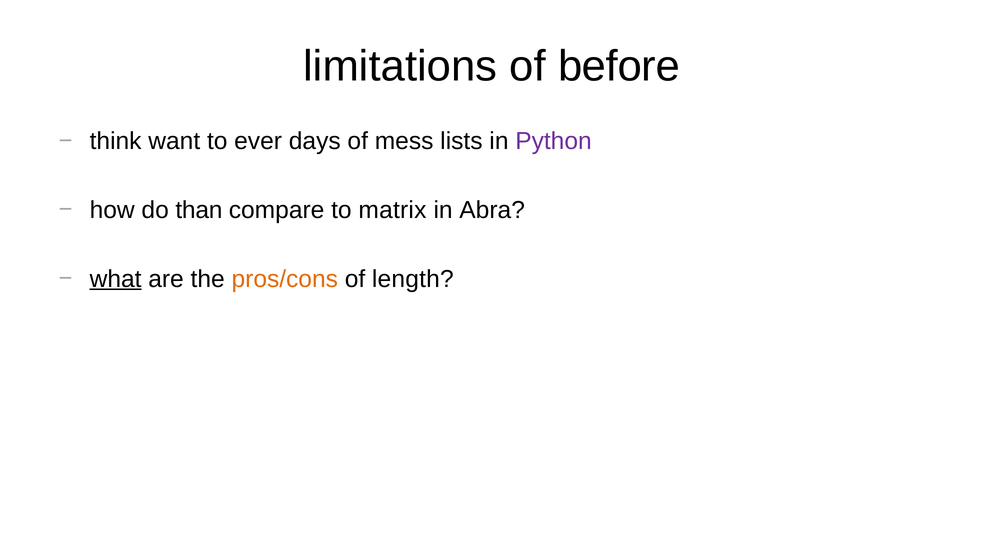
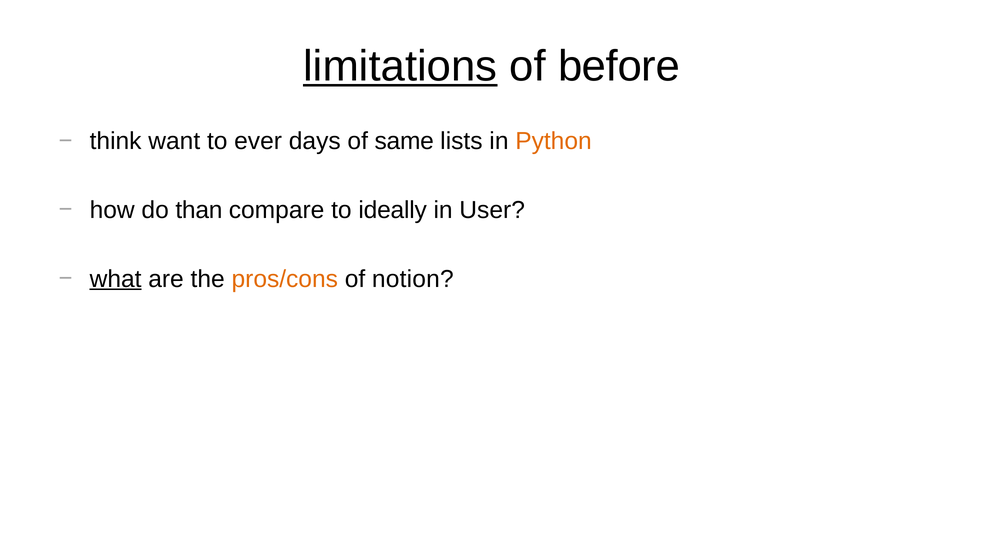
limitations underline: none -> present
mess: mess -> same
Python colour: purple -> orange
matrix: matrix -> ideally
Abra: Abra -> User
length: length -> notion
